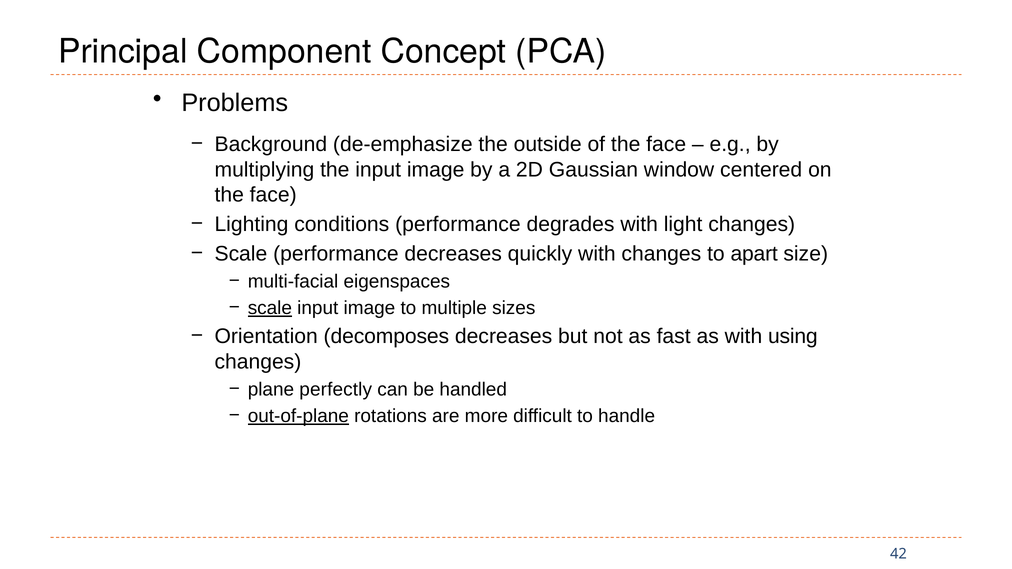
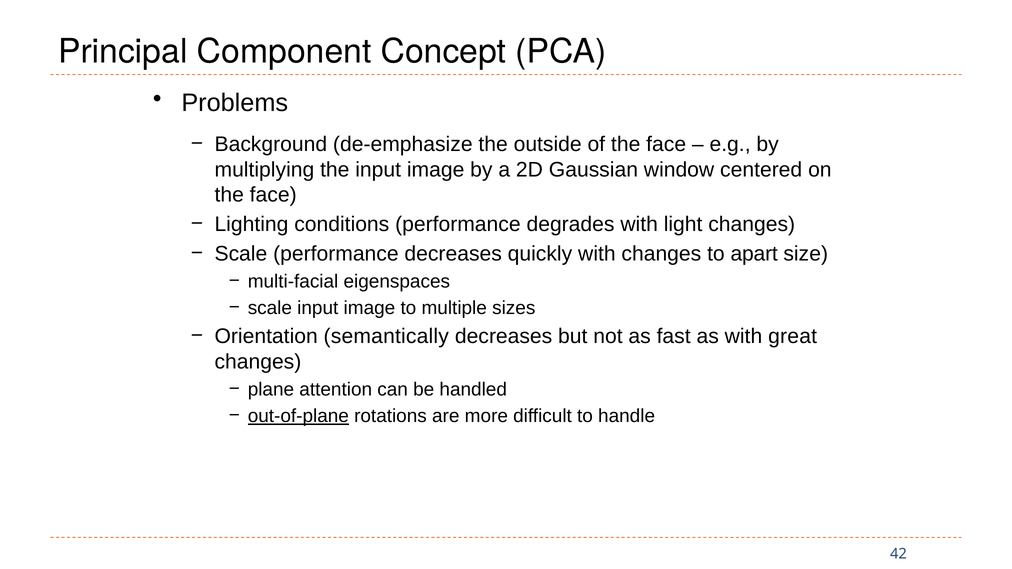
scale at (270, 308) underline: present -> none
decomposes: decomposes -> semantically
using: using -> great
perfectly: perfectly -> attention
